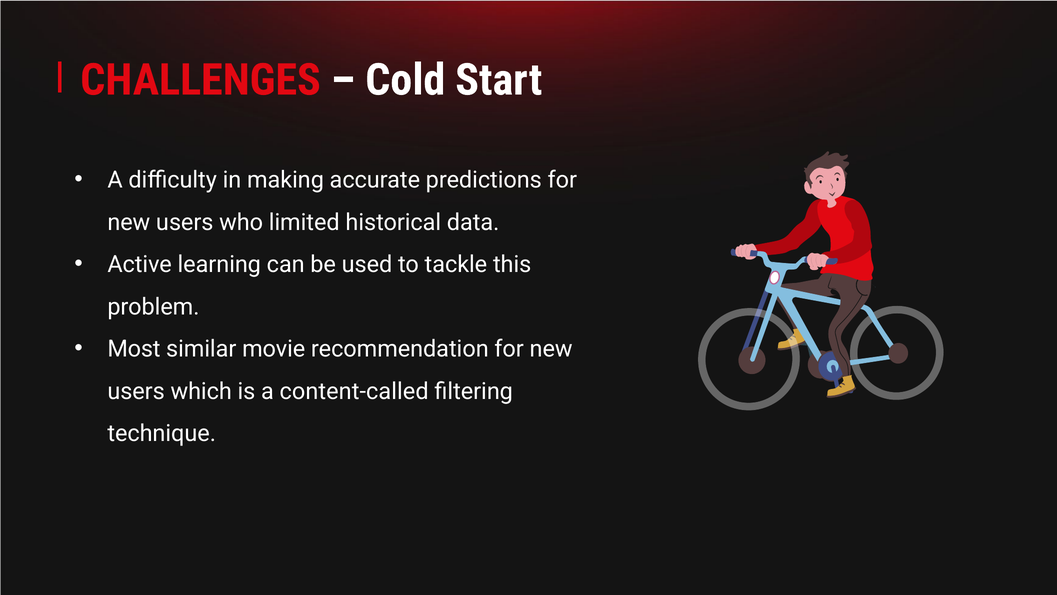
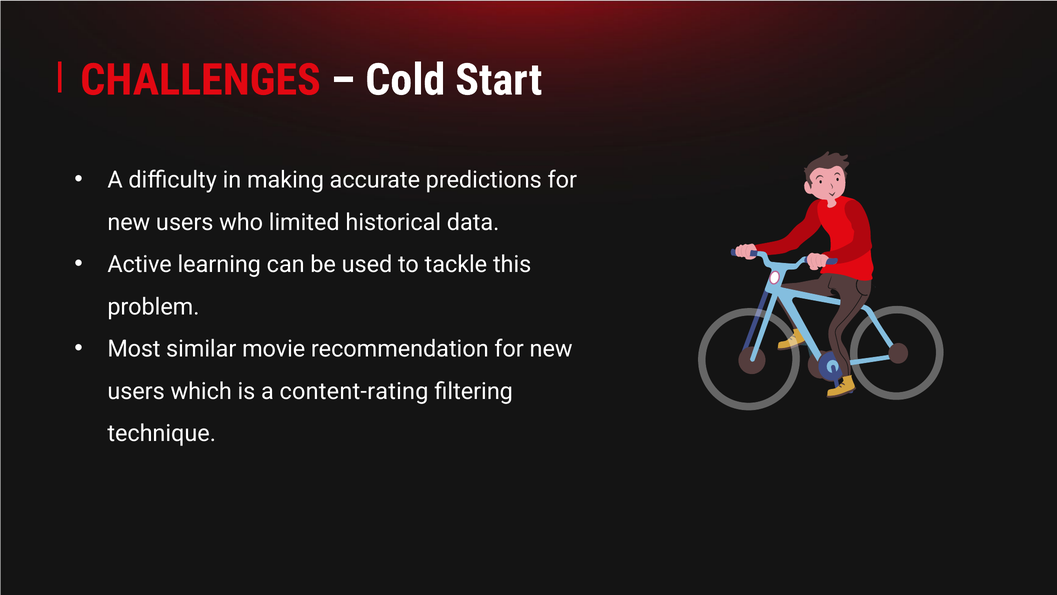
content-called: content-called -> content-rating
